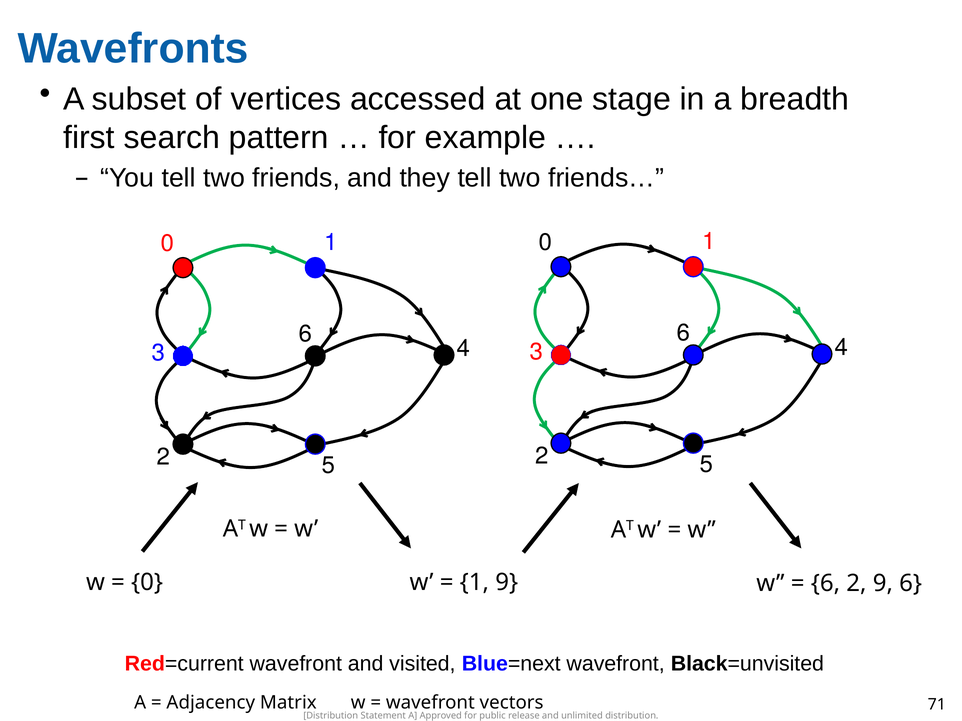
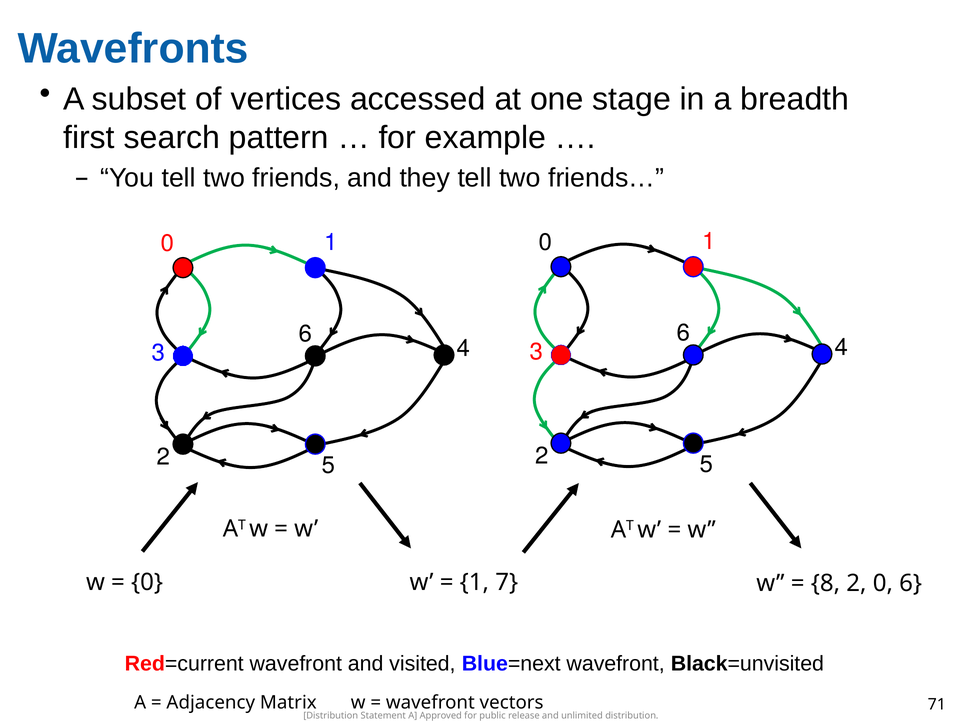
1 9: 9 -> 7
6 at (825, 584): 6 -> 8
2 9: 9 -> 0
